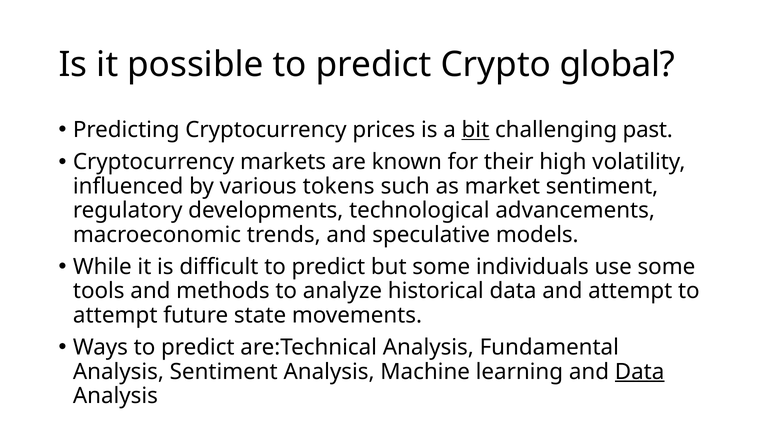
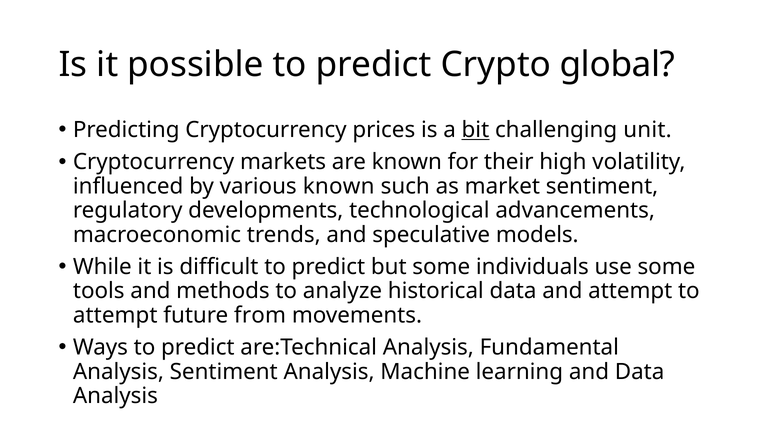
past: past -> unit
various tokens: tokens -> known
state: state -> from
Data at (640, 372) underline: present -> none
